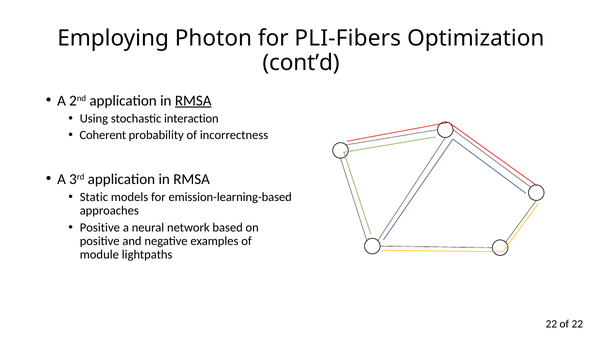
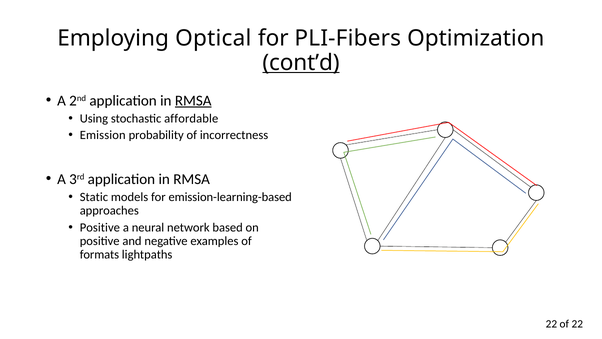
Photon: Photon -> Optical
cont’d underline: none -> present
interaction: interaction -> affordable
Coherent: Coherent -> Emission
module: module -> formats
